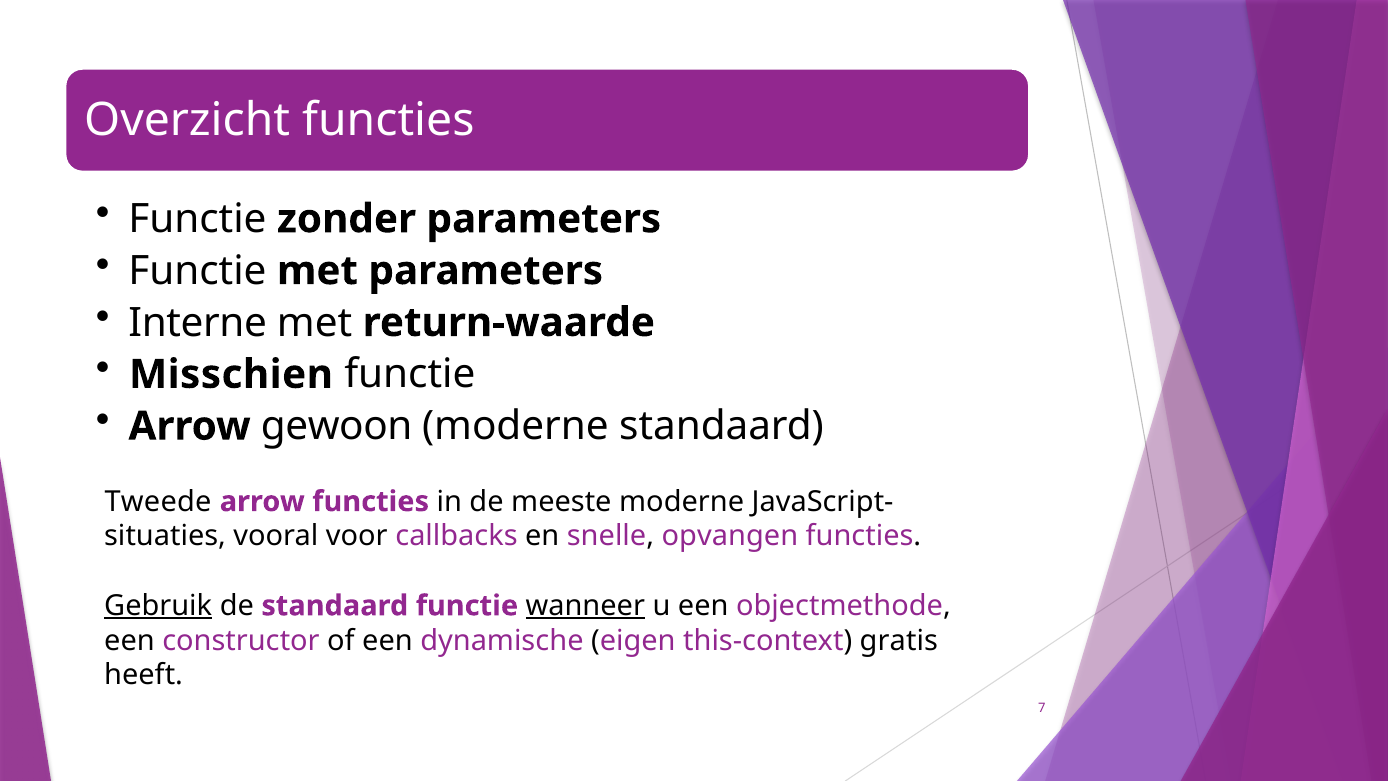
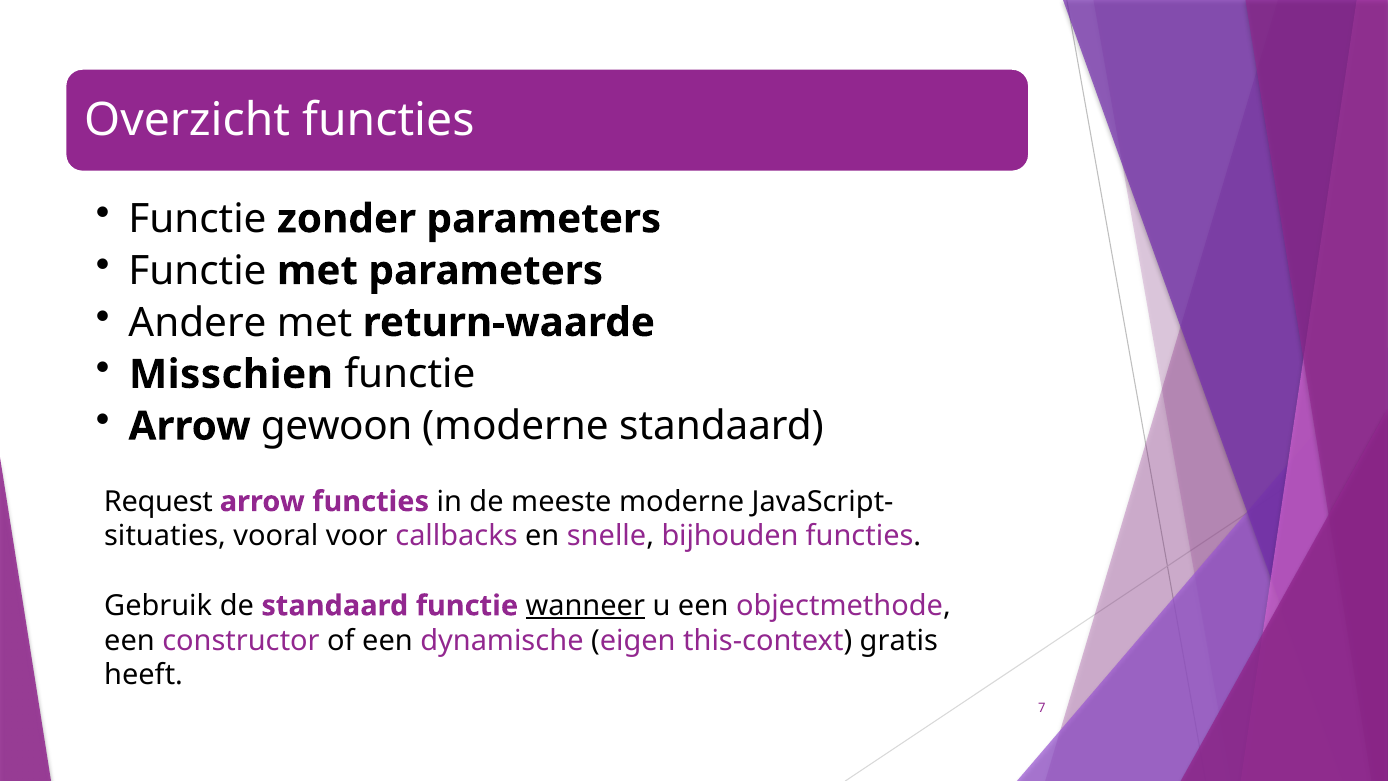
Interne: Interne -> Andere
Tweede: Tweede -> Request
opvangen: opvangen -> bijhouden
Gebruik underline: present -> none
